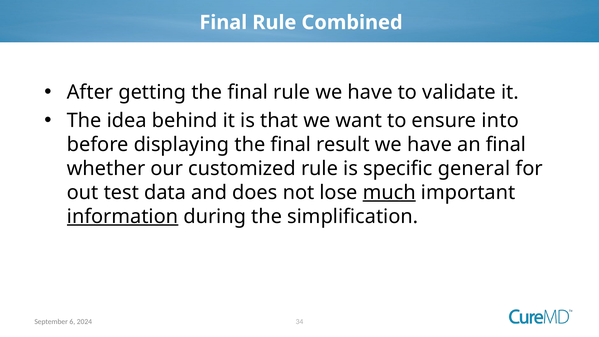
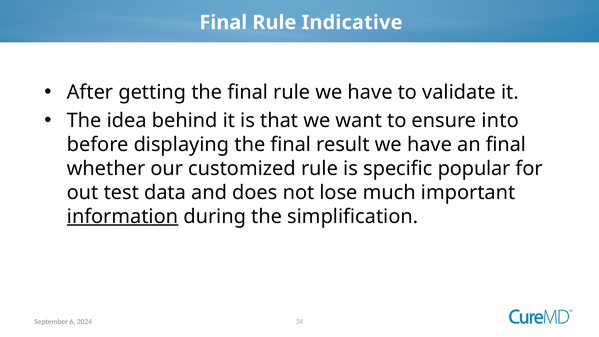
Combined: Combined -> Indicative
general: general -> popular
much underline: present -> none
